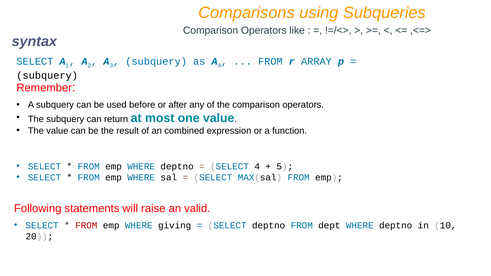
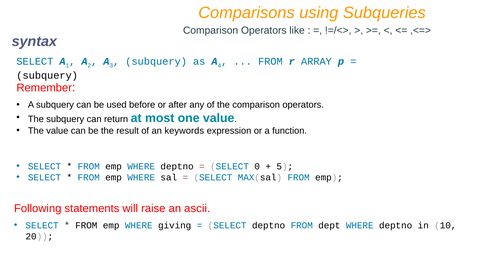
combined: combined -> keywords
SELECT 4: 4 -> 0
valid: valid -> ascii
FROM at (86, 225) colour: red -> black
